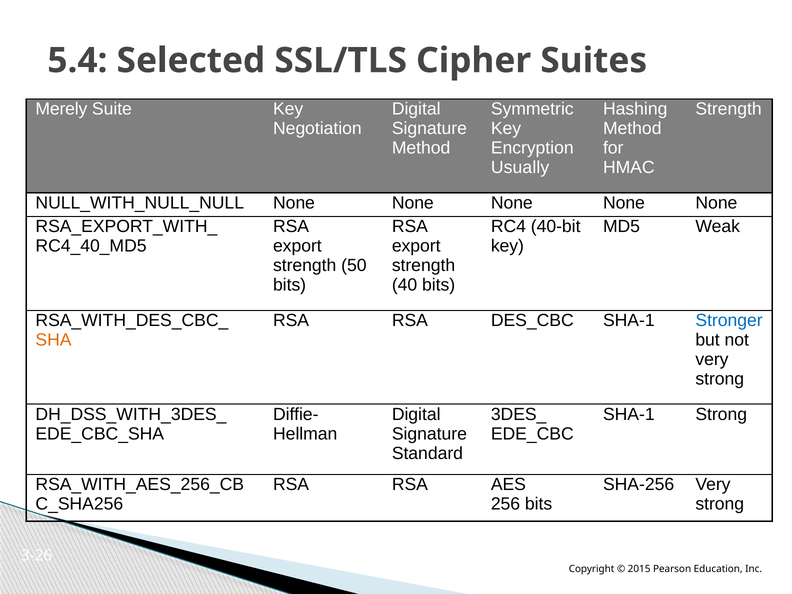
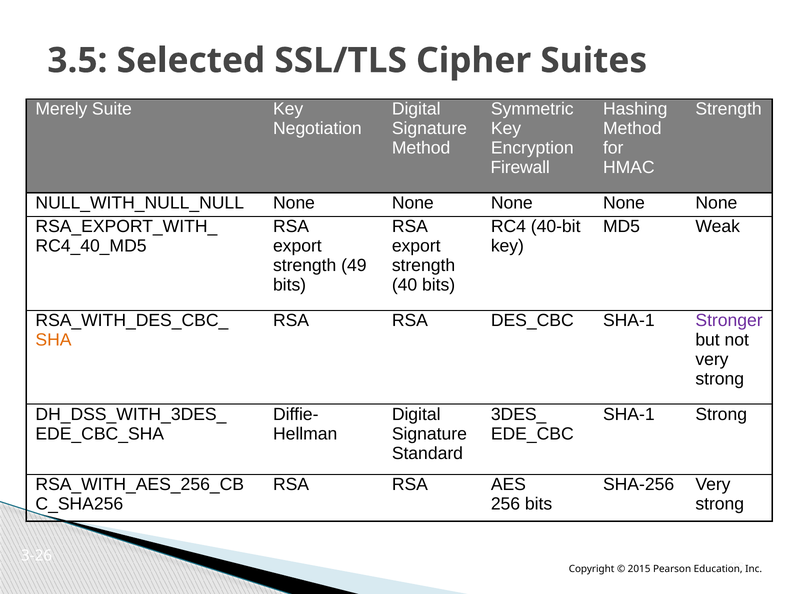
5.4: 5.4 -> 3.5
Usually: Usually -> Firewall
50: 50 -> 49
Stronger colour: blue -> purple
